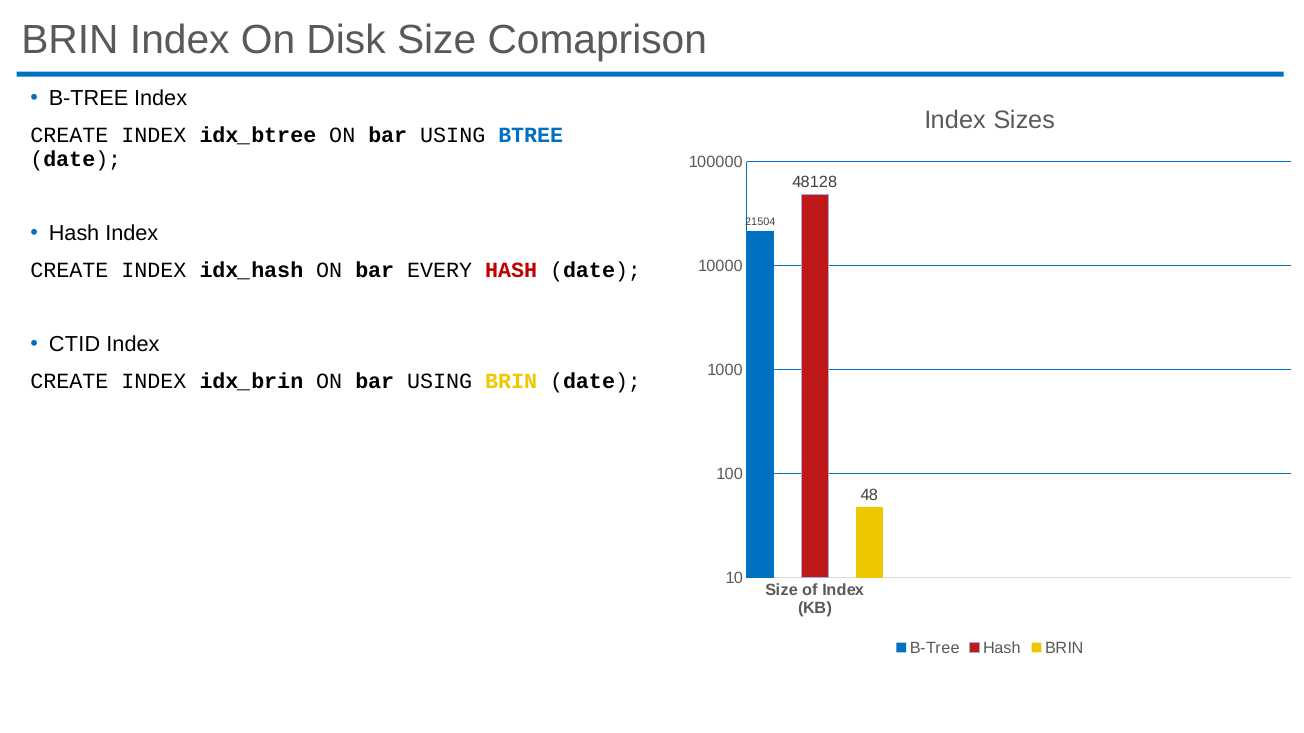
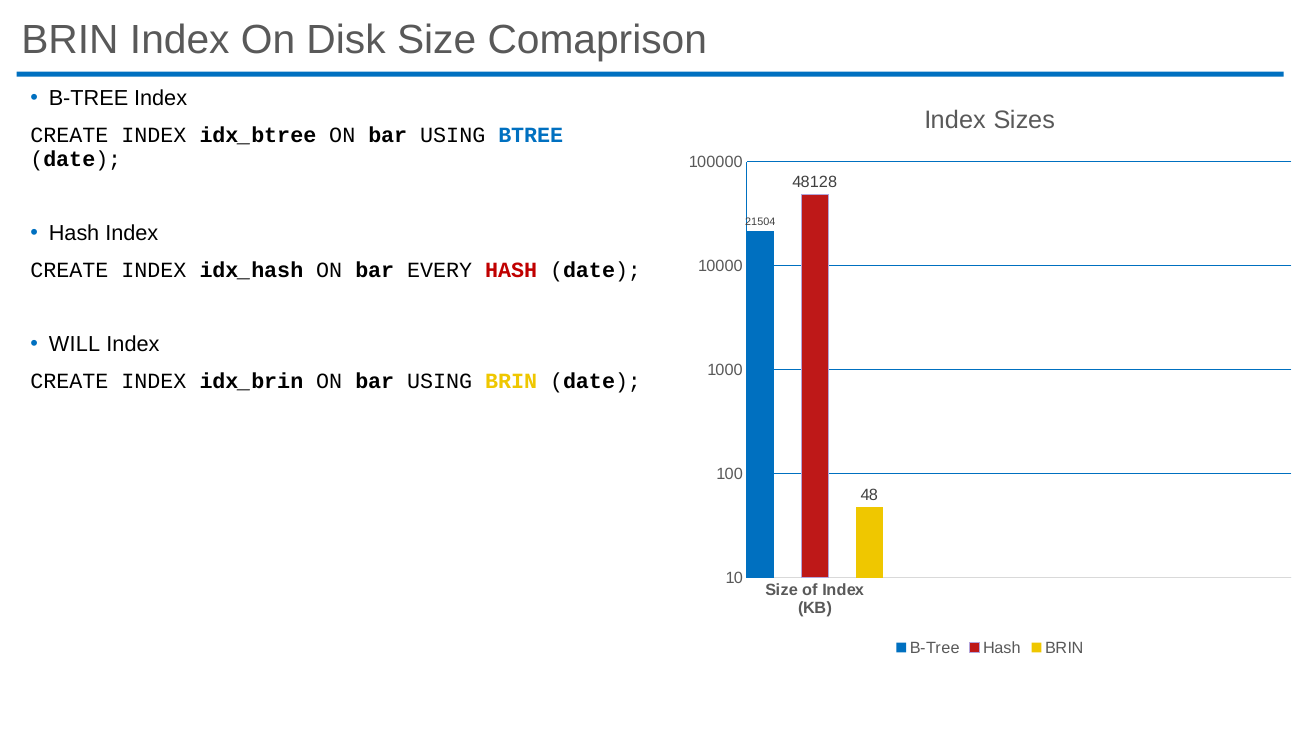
CTID: CTID -> WILL
